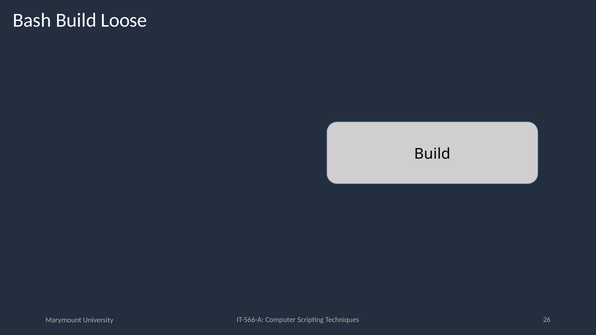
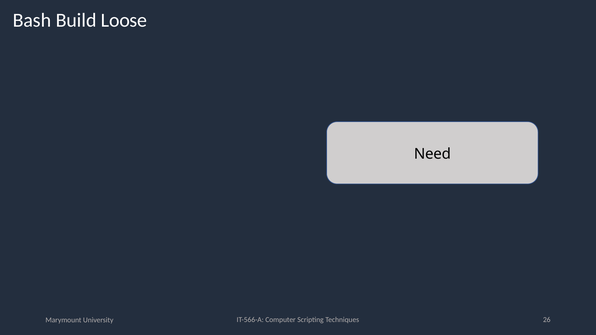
Build at (432, 154): Build -> Need
